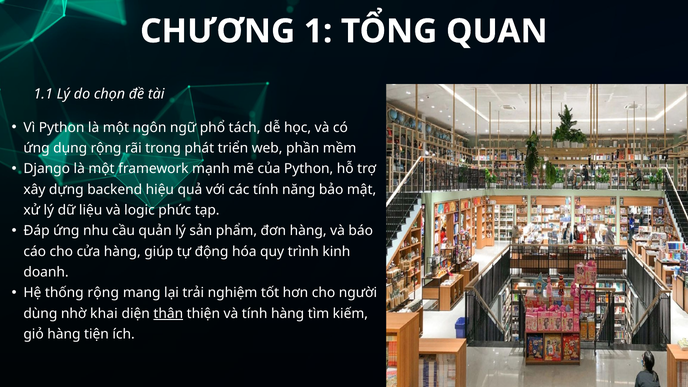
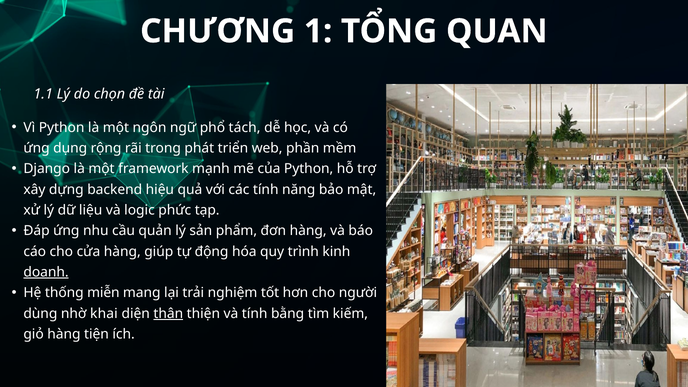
doanh underline: none -> present
thống rộng: rộng -> miễn
tính hàng: hàng -> bằng
